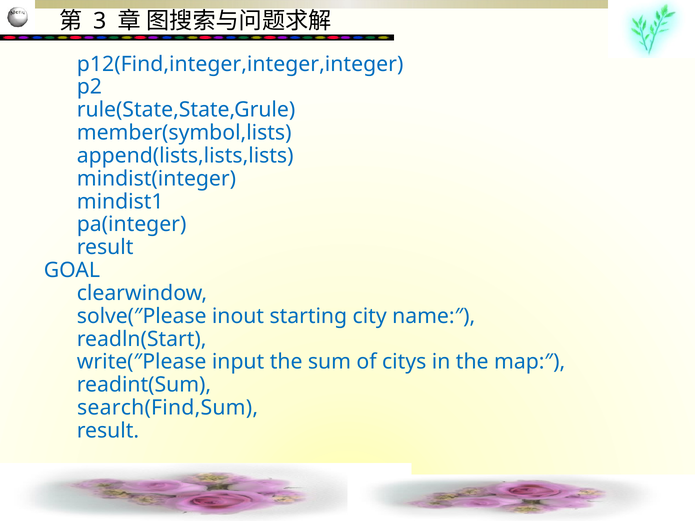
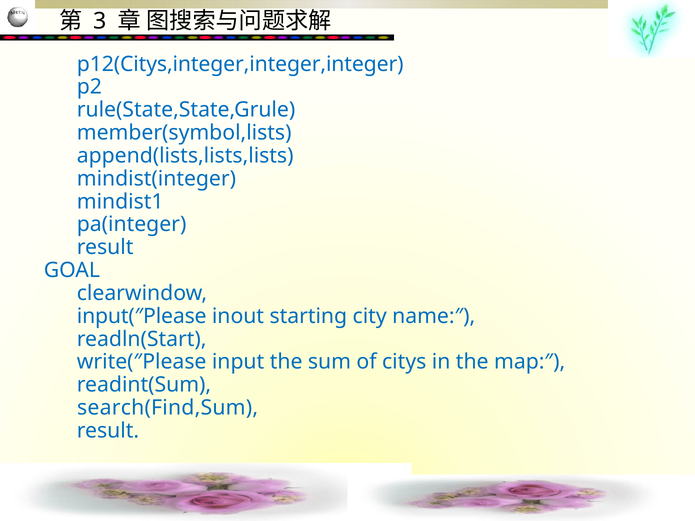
p12(Find,integer,integer,integer: p12(Find,integer,integer,integer -> p12(Citys,integer,integer,integer
solve(″Please: solve(″Please -> input(″Please
